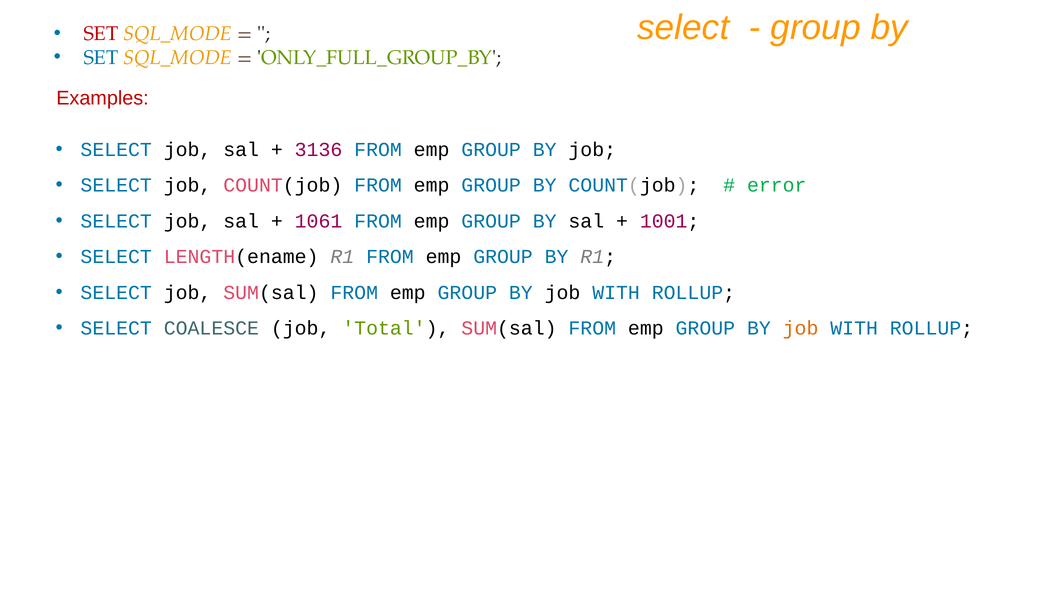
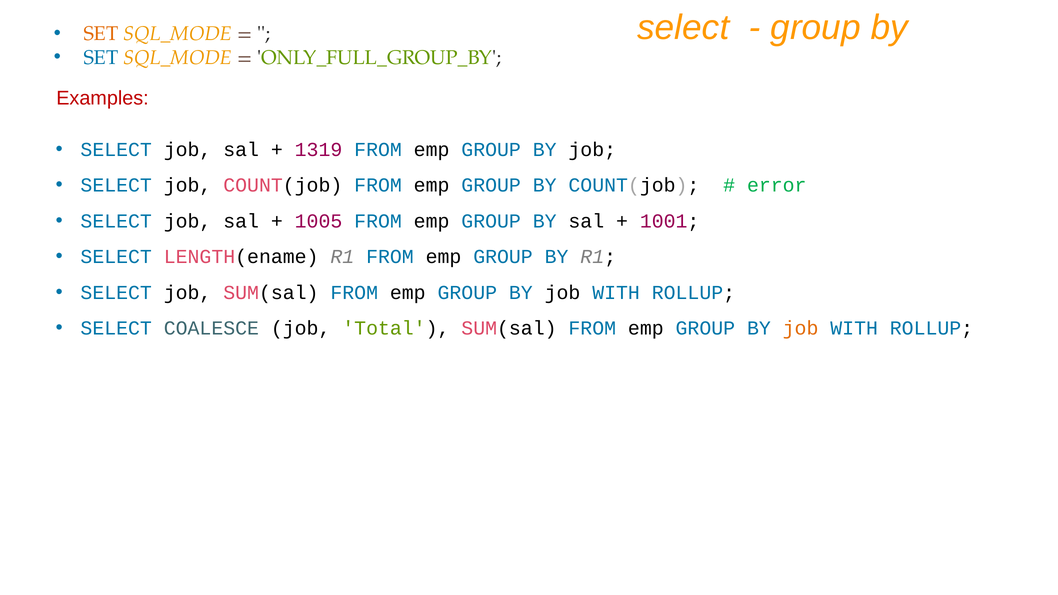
SET at (101, 34) colour: red -> orange
3136: 3136 -> 1319
1061: 1061 -> 1005
